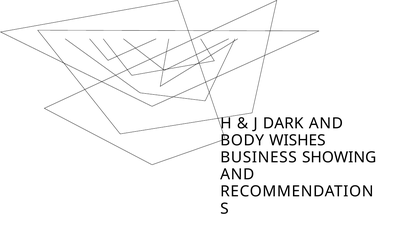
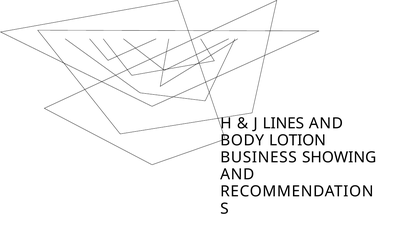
DARK: DARK -> LINES
WISHES: WISHES -> LOTION
